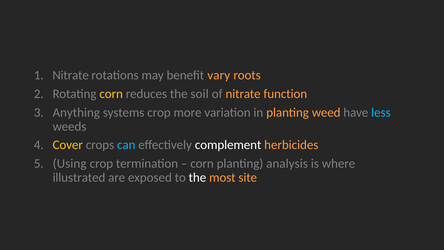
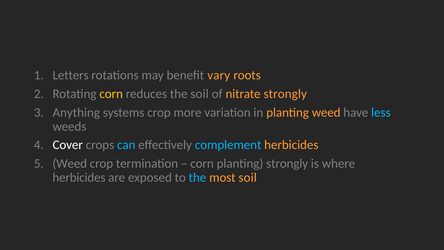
Nitrate at (71, 75): Nitrate -> Letters
nitrate function: function -> strongly
Cover colour: yellow -> white
complement colour: white -> light blue
Using at (70, 164): Using -> Weed
planting analysis: analysis -> strongly
illustrated at (79, 178): illustrated -> herbicides
the at (197, 178) colour: white -> light blue
most site: site -> soil
